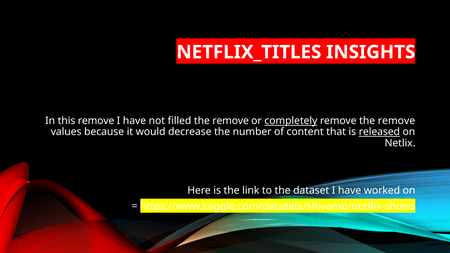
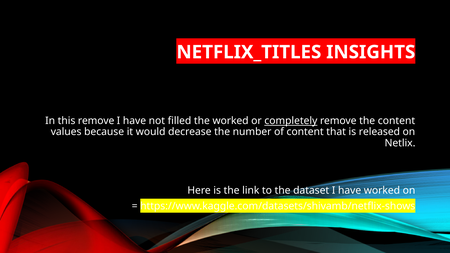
filled the remove: remove -> worked
remove the remove: remove -> content
released underline: present -> none
